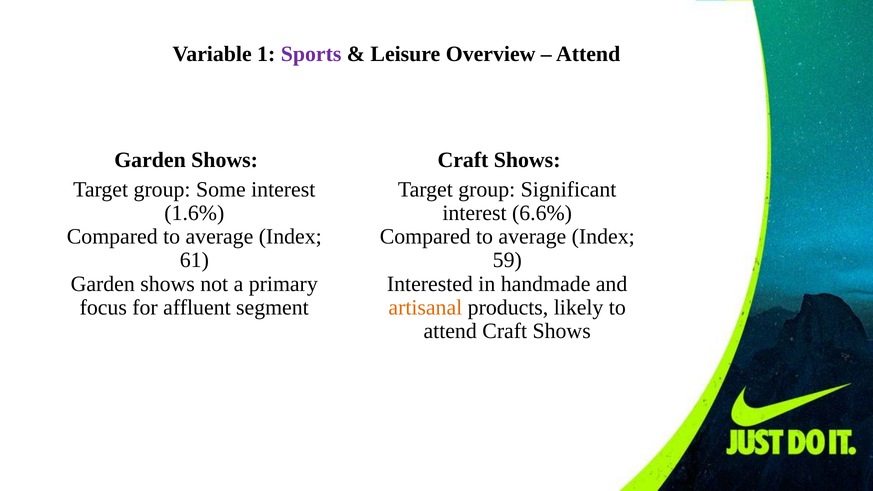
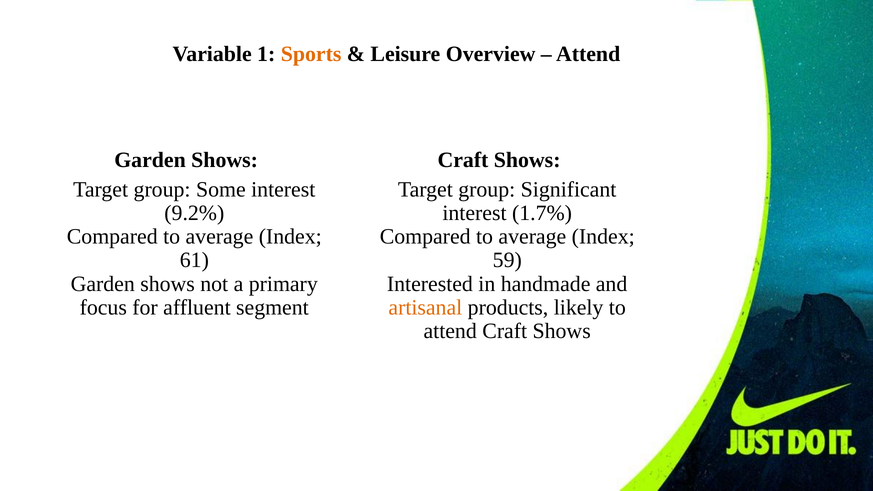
Sports colour: purple -> orange
1.6%: 1.6% -> 9.2%
6.6%: 6.6% -> 1.7%
